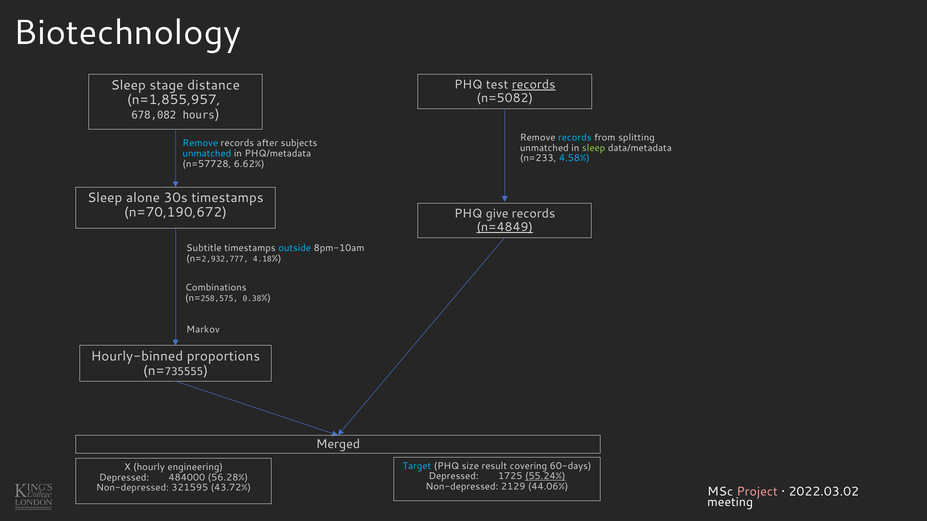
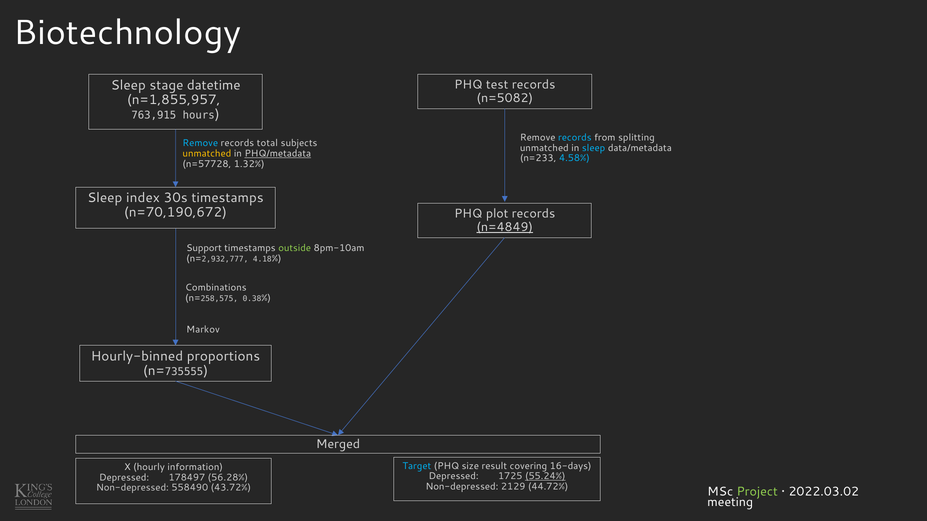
records at (534, 85) underline: present -> none
distance: distance -> datetime
678,082: 678,082 -> 763,915
after: after -> total
sleep at (594, 148) colour: light green -> light blue
unmatched at (207, 154) colour: light blue -> yellow
PHQ/metadata underline: none -> present
6.62%: 6.62% -> 1.32%
alone: alone -> index
give: give -> plot
Subtitle: Subtitle -> Support
outside colour: light blue -> light green
60-days: 60-days -> 16-days
engineering: engineering -> information
484000: 484000 -> 178497
44.06%: 44.06% -> 44.72%
321595: 321595 -> 558490
Project colour: pink -> light green
